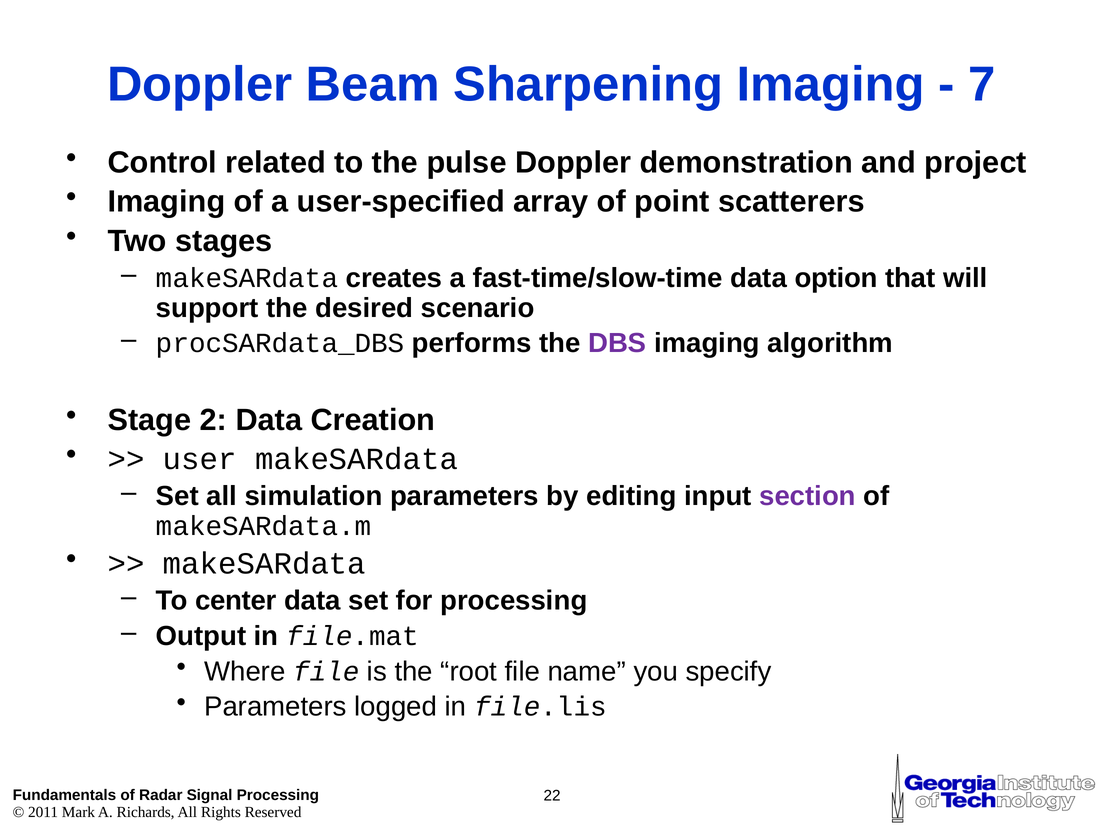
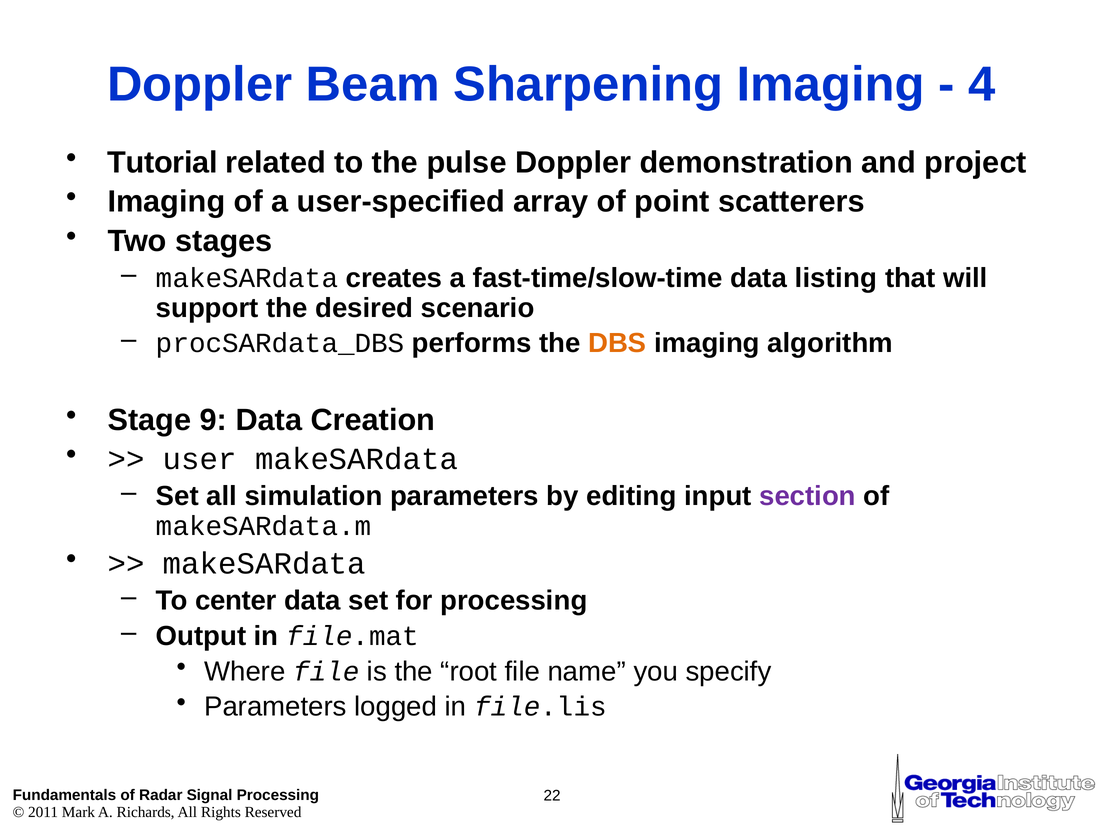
7: 7 -> 4
Control: Control -> Tutorial
option: option -> listing
DBS colour: purple -> orange
2: 2 -> 9
